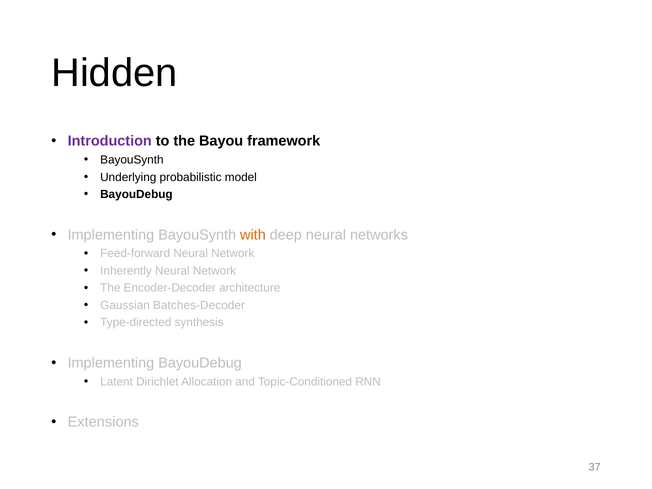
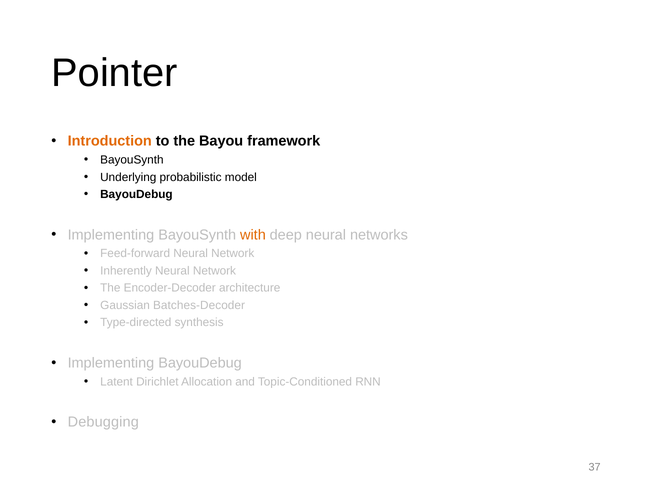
Hidden: Hidden -> Pointer
Introduction colour: purple -> orange
Extensions: Extensions -> Debugging
